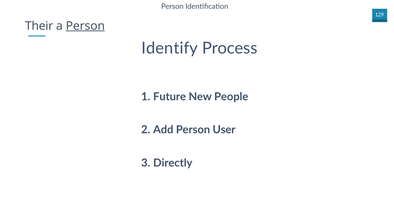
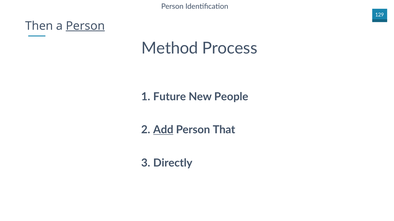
Their: Their -> Then
Identify: Identify -> Method
Add underline: none -> present
User: User -> That
